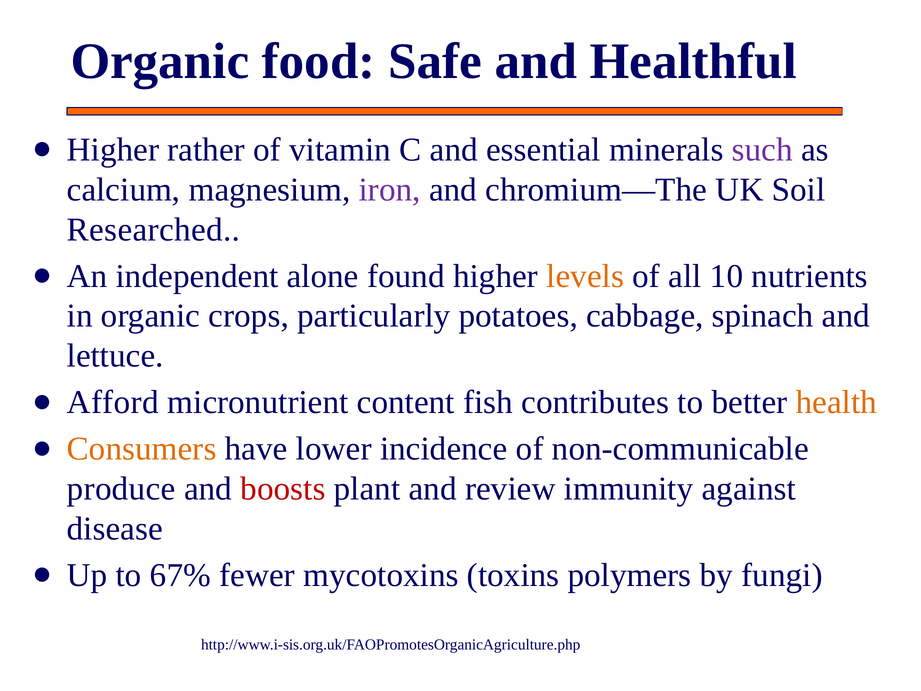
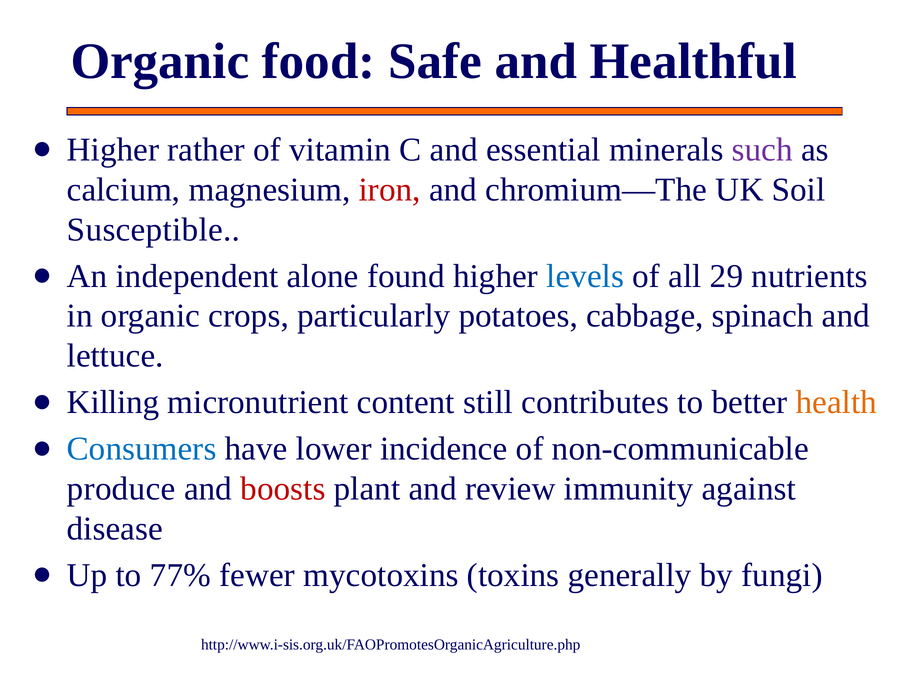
iron colour: purple -> red
Researched: Researched -> Susceptible
levels colour: orange -> blue
10: 10 -> 29
Afford: Afford -> Killing
fish: fish -> still
Consumers colour: orange -> blue
67%: 67% -> 77%
polymers: polymers -> generally
